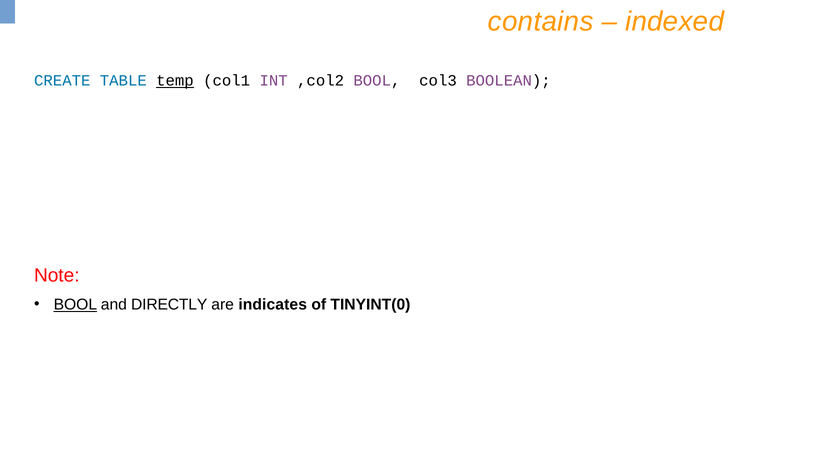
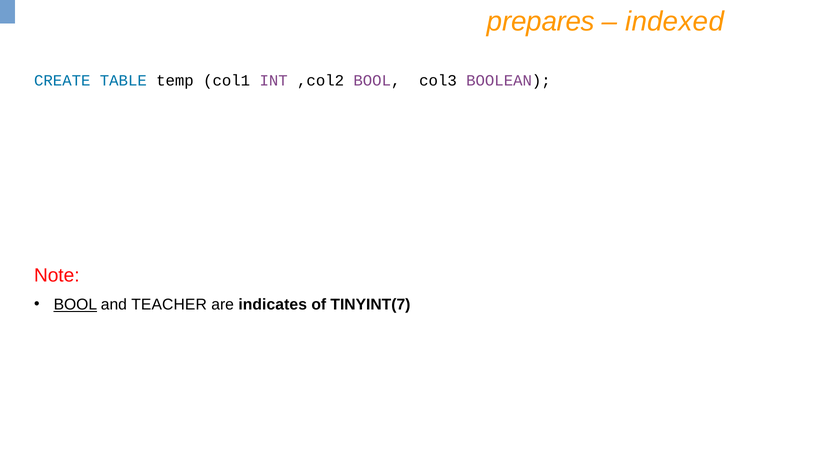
contains: contains -> prepares
temp underline: present -> none
DIRECTLY: DIRECTLY -> TEACHER
TINYINT(0: TINYINT(0 -> TINYINT(7
